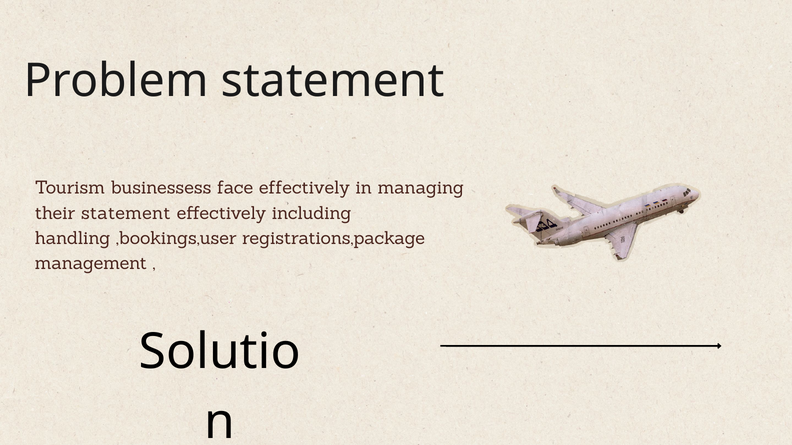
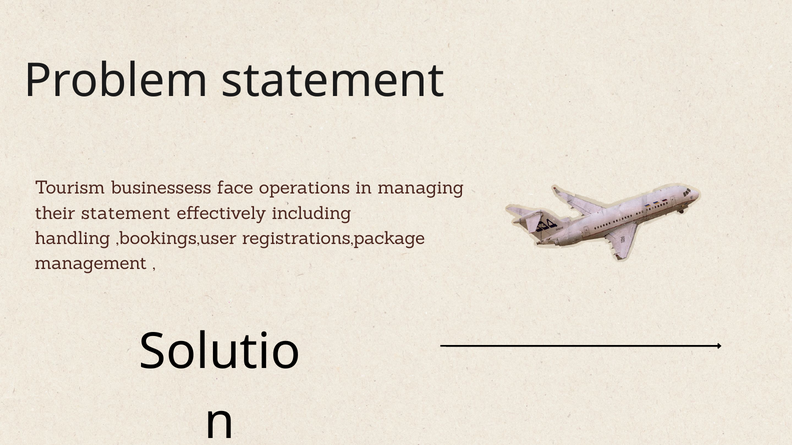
face effectively: effectively -> operations
